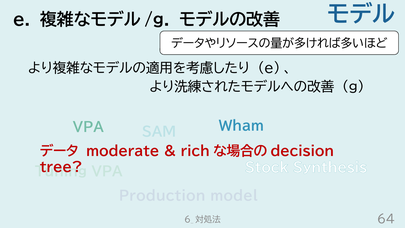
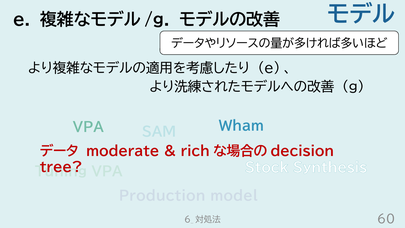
64: 64 -> 60
